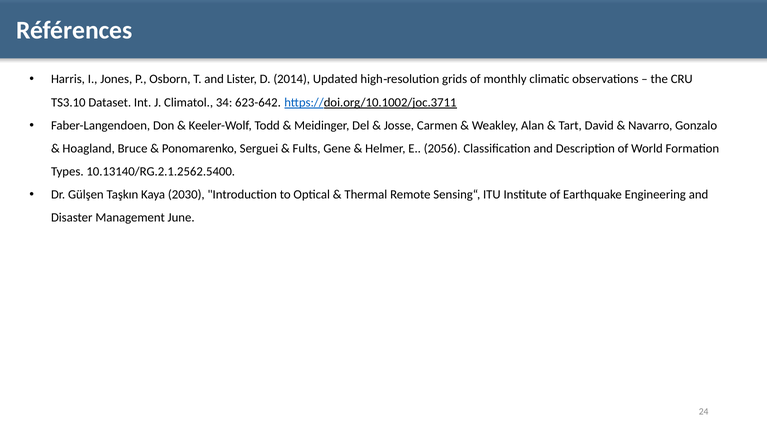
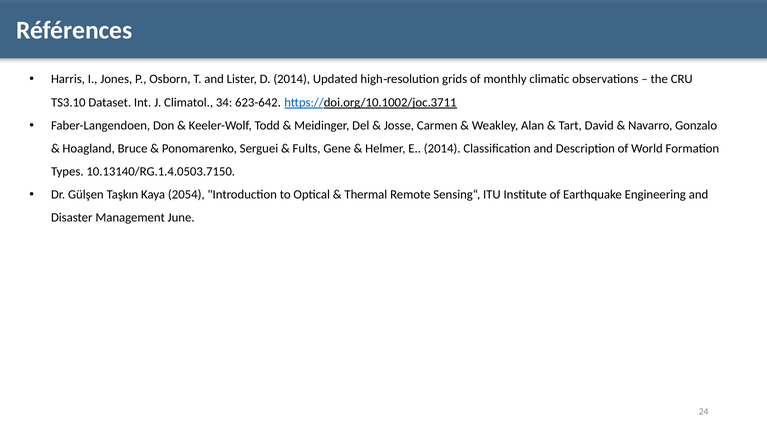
E 2056: 2056 -> 2014
10.13140/RG.2.1.2562.5400: 10.13140/RG.2.1.2562.5400 -> 10.13140/RG.1.4.0503.7150
2030: 2030 -> 2054
